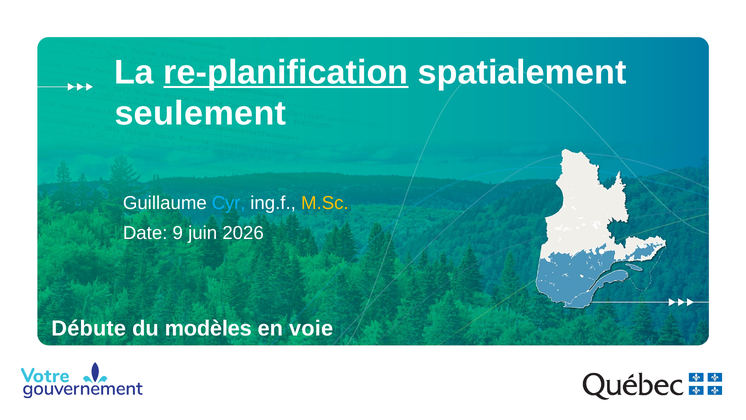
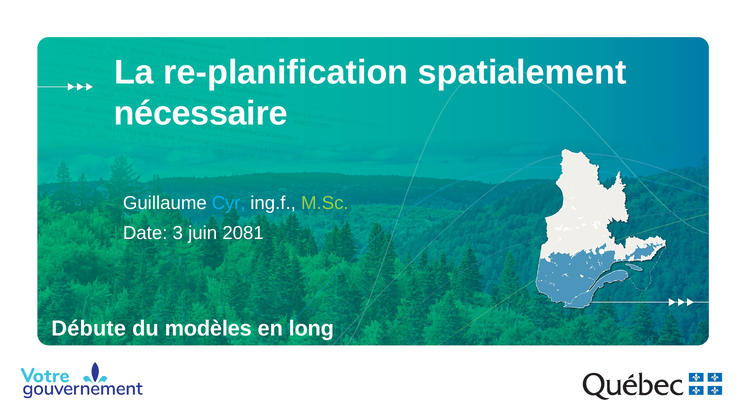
re-planification underline: present -> none
seulement: seulement -> nécessaire
M.Sc colour: yellow -> light green
9: 9 -> 3
2026: 2026 -> 2081
voie: voie -> long
